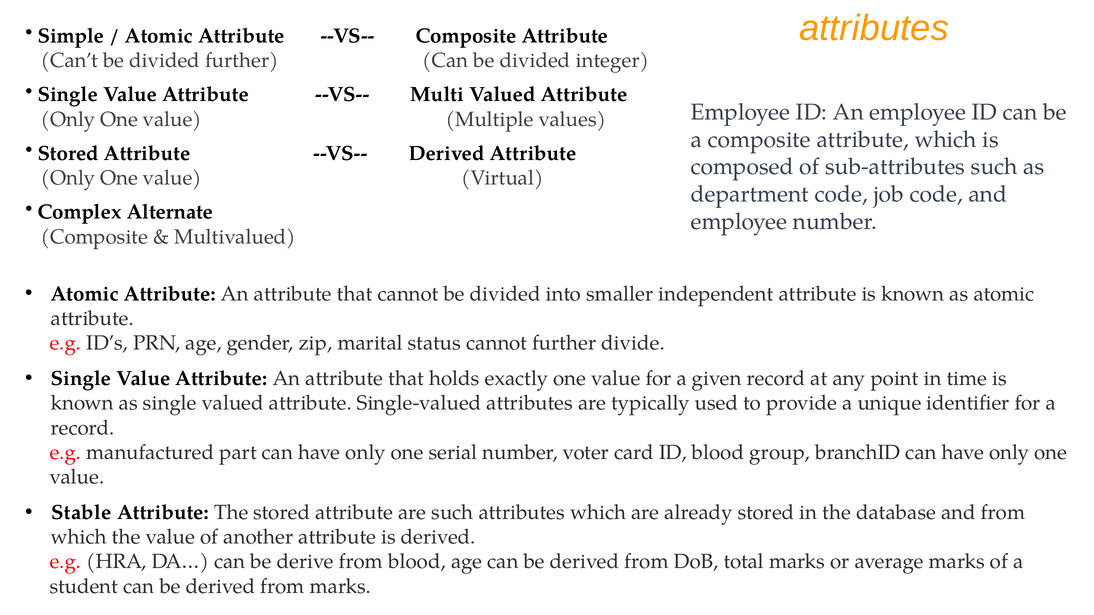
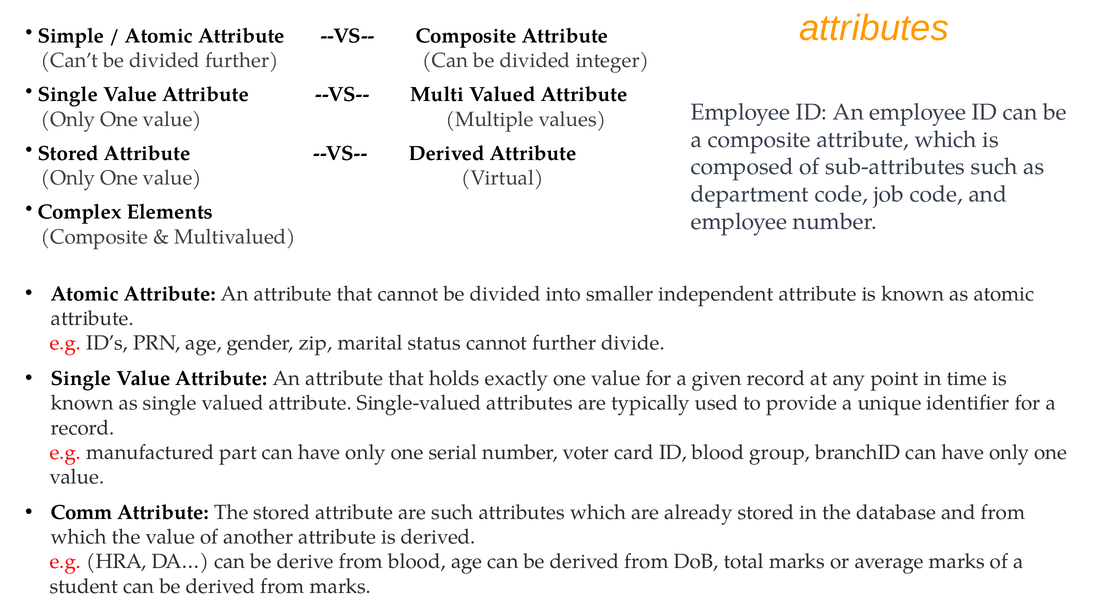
Alternate: Alternate -> Elements
Stable: Stable -> Comm
